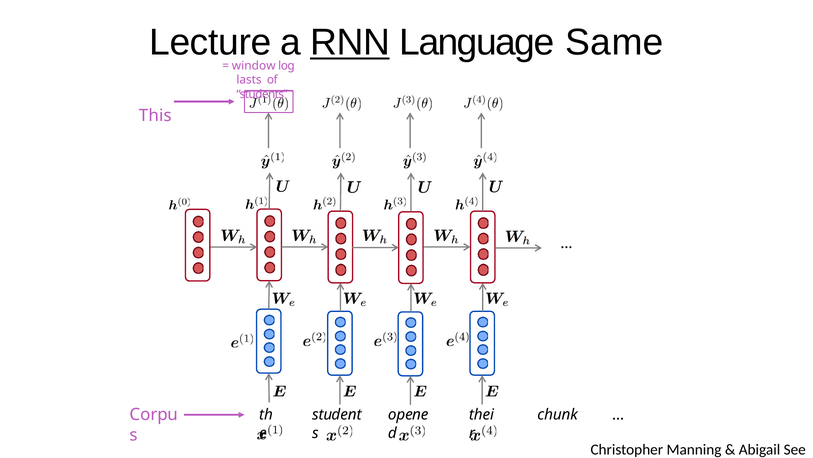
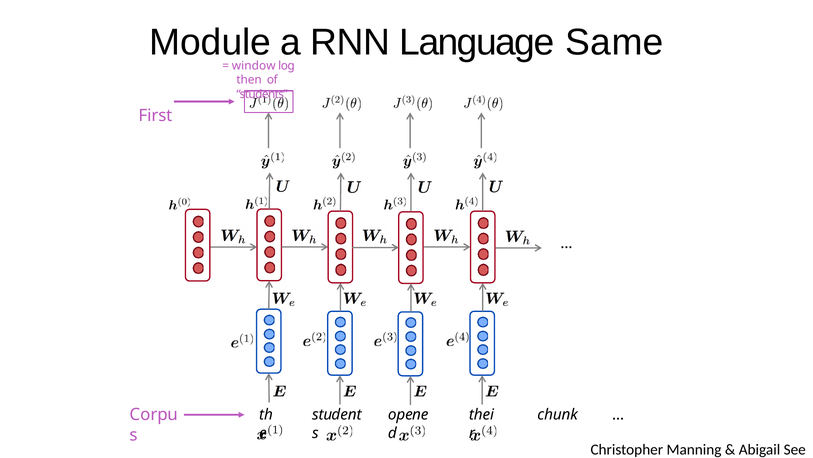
Lecture: Lecture -> Module
RNN underline: present -> none
lasts: lasts -> then
This: This -> First
